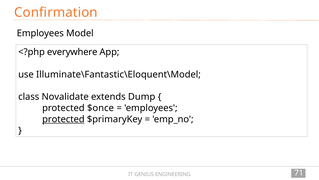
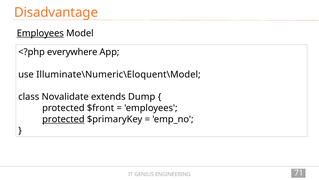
Confirmation: Confirmation -> Disadvantage
Employees at (40, 33) underline: none -> present
Illuminate\Fantastic\Eloquent\Model: Illuminate\Fantastic\Eloquent\Model -> Illuminate\Numeric\Eloquent\Model
$once: $once -> $front
